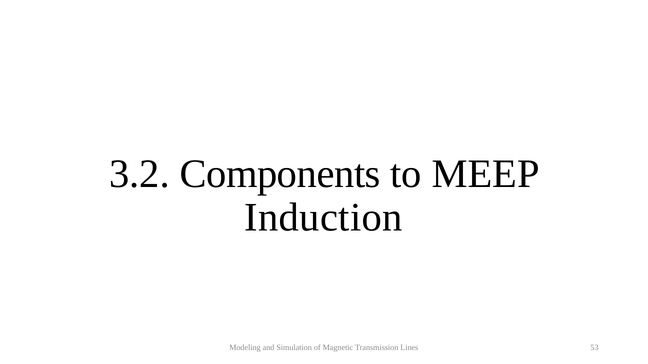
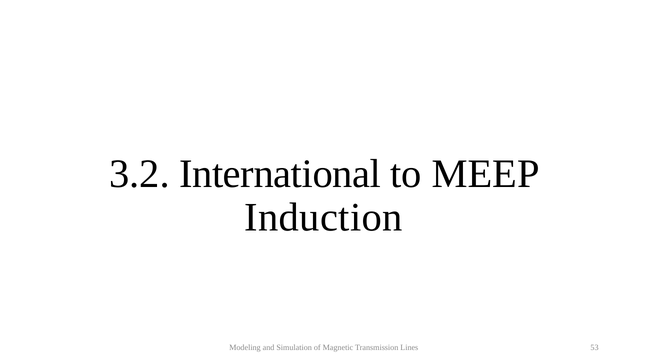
Components: Components -> International
